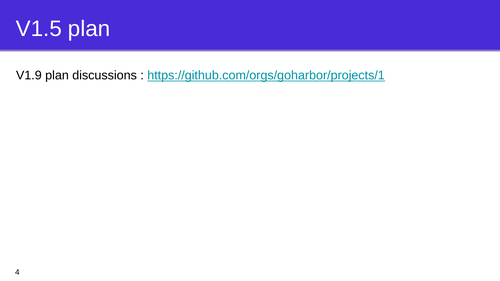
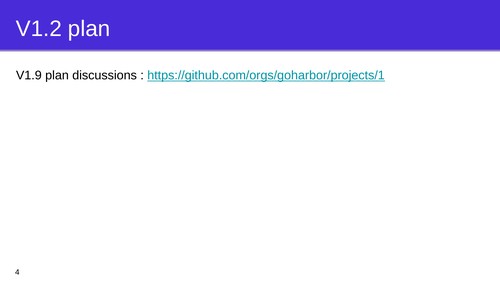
V1.5: V1.5 -> V1.2
